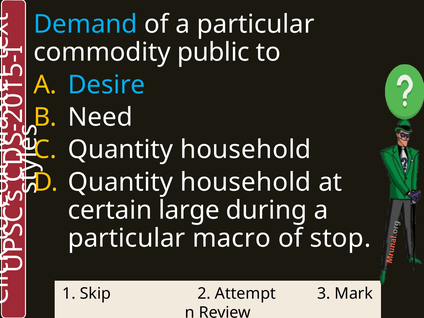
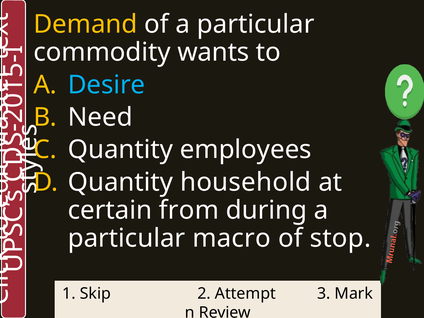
Demand colour: light blue -> yellow
public: public -> wants
household at (246, 150): household -> employees
large: large -> from
